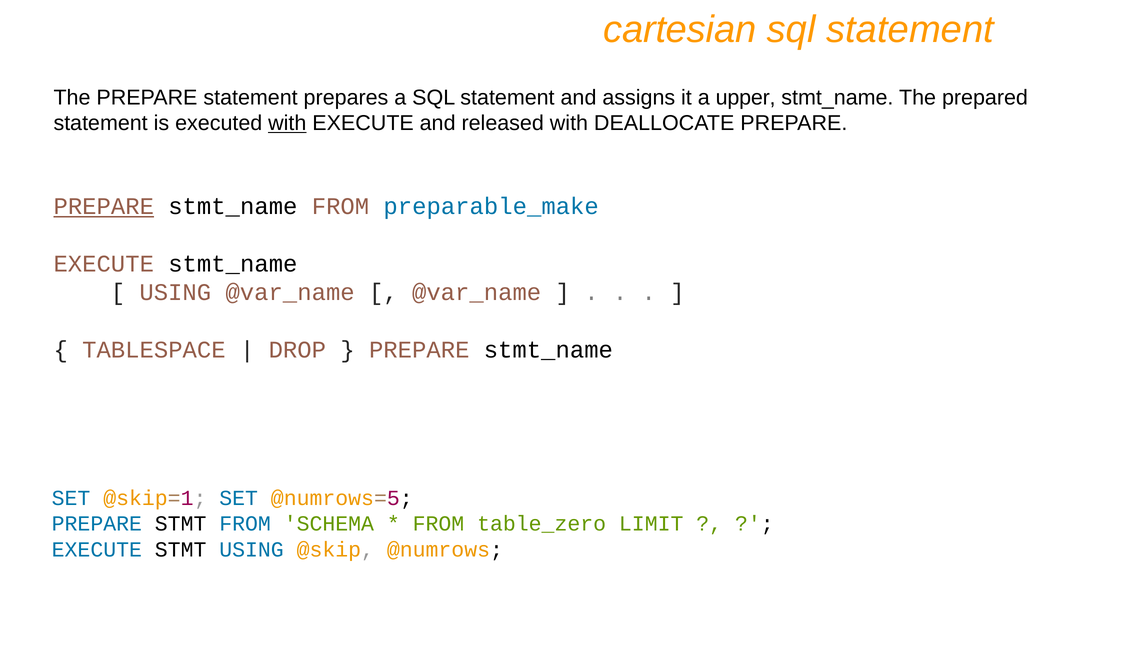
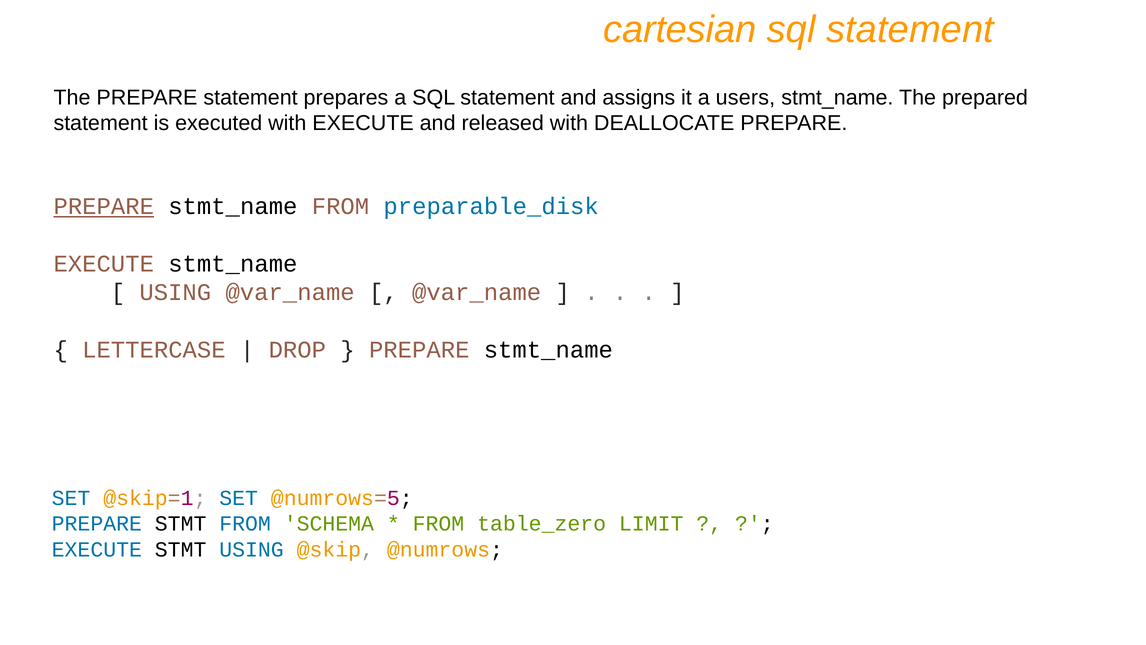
upper: upper -> users
with at (287, 123) underline: present -> none
preparable_make: preparable_make -> preparable_disk
TABLESPACE: TABLESPACE -> LETTERCASE
